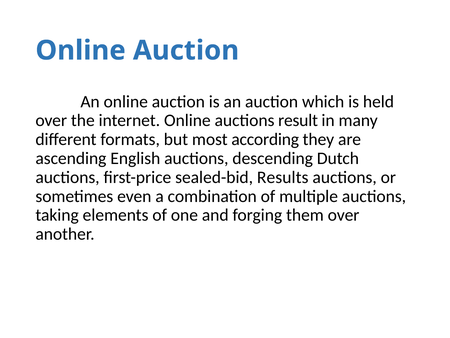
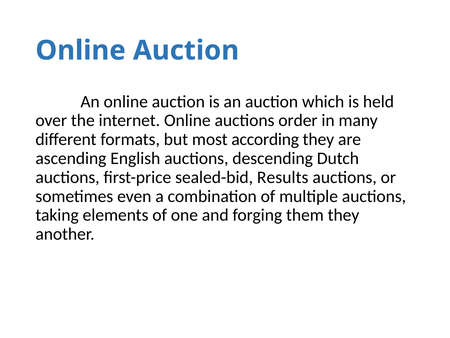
result: result -> order
them over: over -> they
